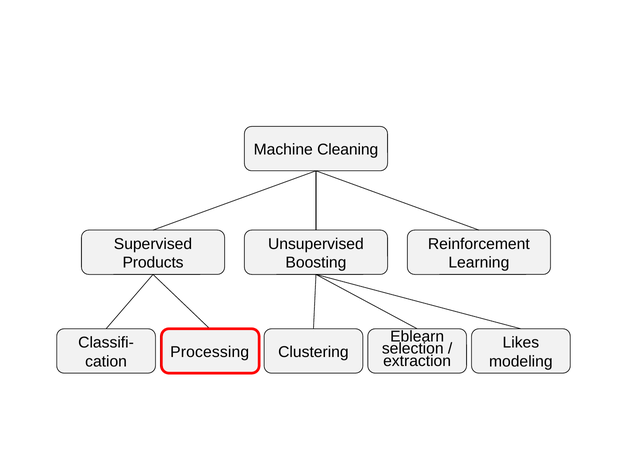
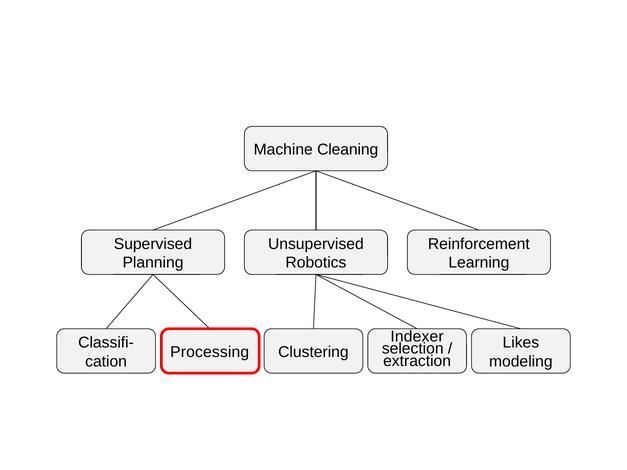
Products: Products -> Planning
Boosting: Boosting -> Robotics
Eblearn: Eblearn -> Indexer
